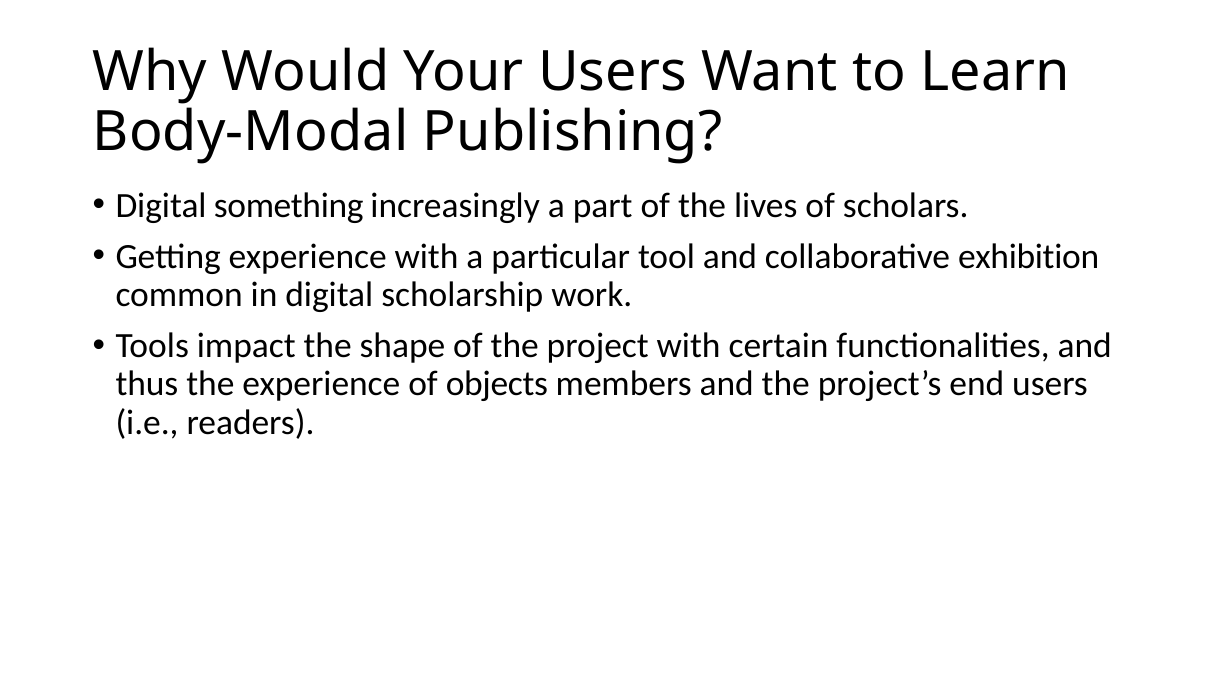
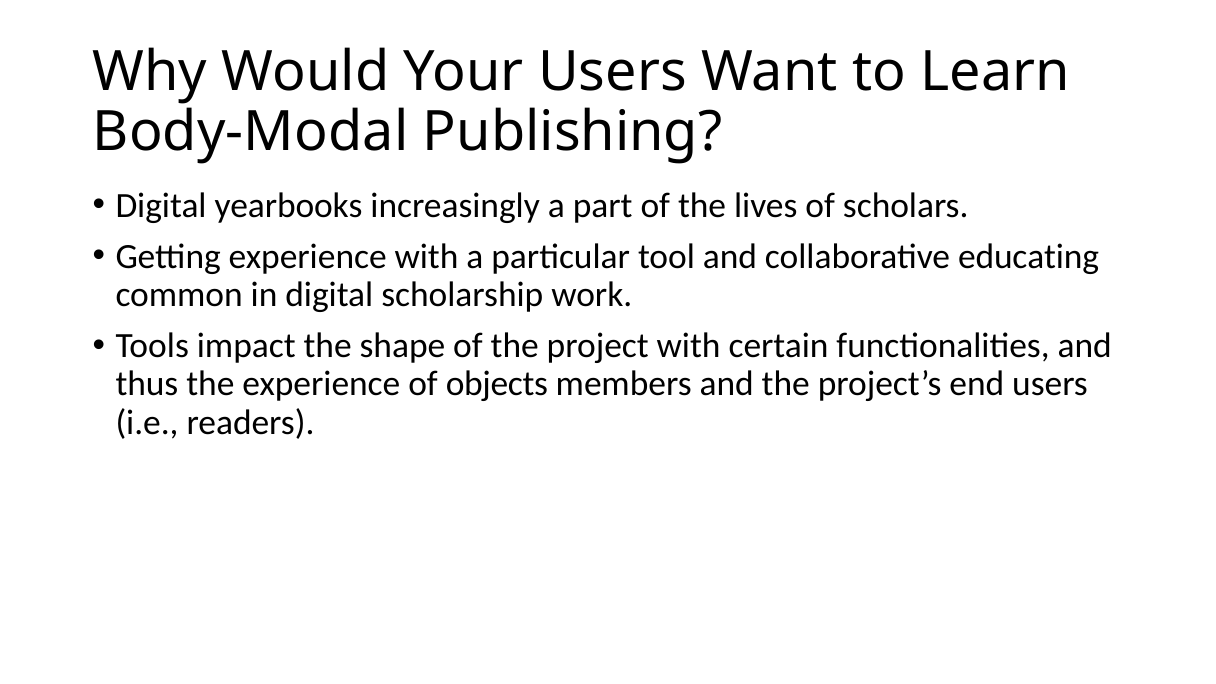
something: something -> yearbooks
exhibition: exhibition -> educating
